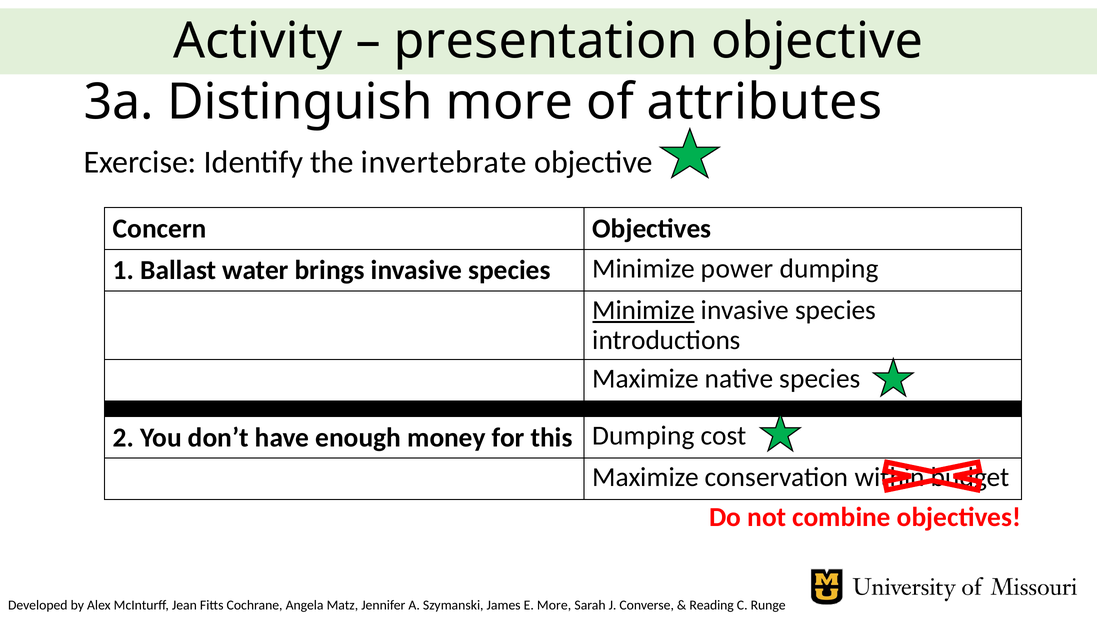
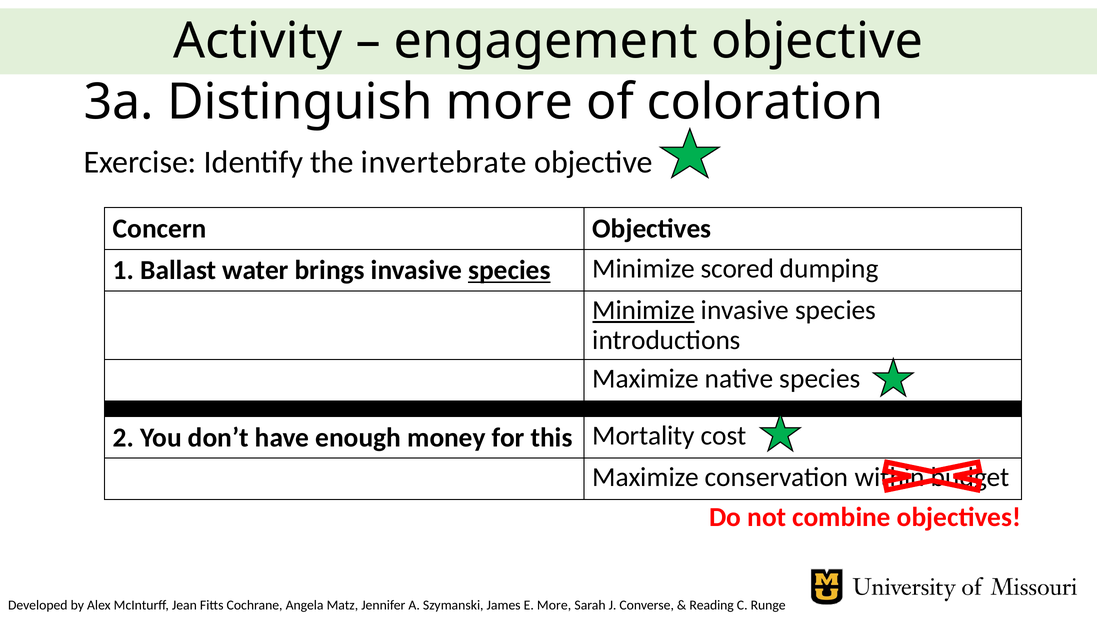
presentation: presentation -> engagement
attributes: attributes -> coloration
species at (509, 270) underline: none -> present
power: power -> scored
this Dumping: Dumping -> Mortality
